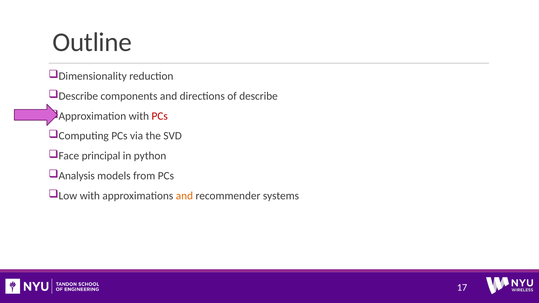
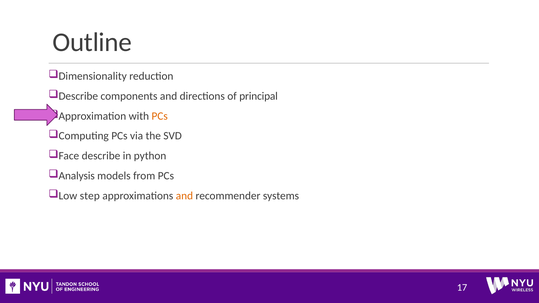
of describe: describe -> principal
PCs at (160, 116) colour: red -> orange
Face principal: principal -> describe
Low with: with -> step
